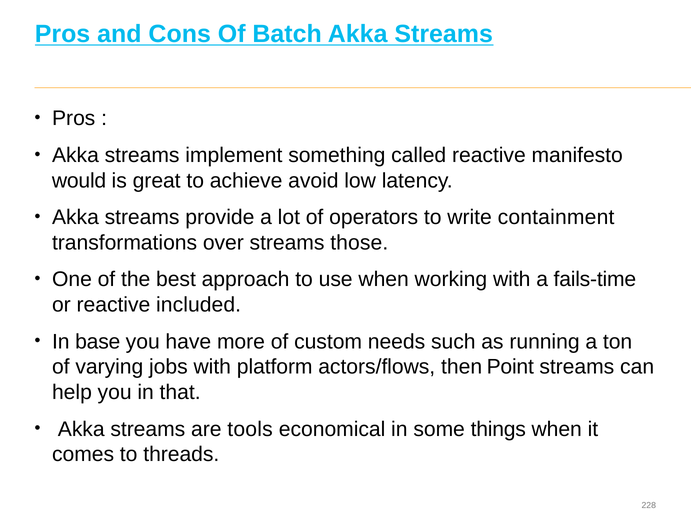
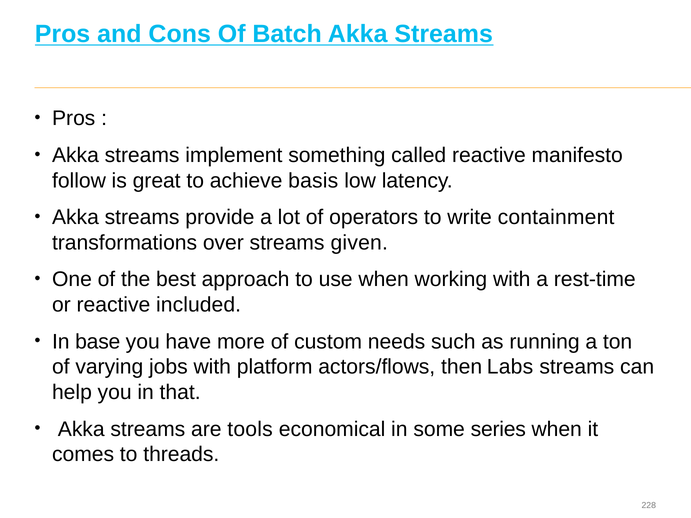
would: would -> follow
avoid: avoid -> basis
those: those -> given
fails-time: fails-time -> rest-time
Point: Point -> Labs
things: things -> series
